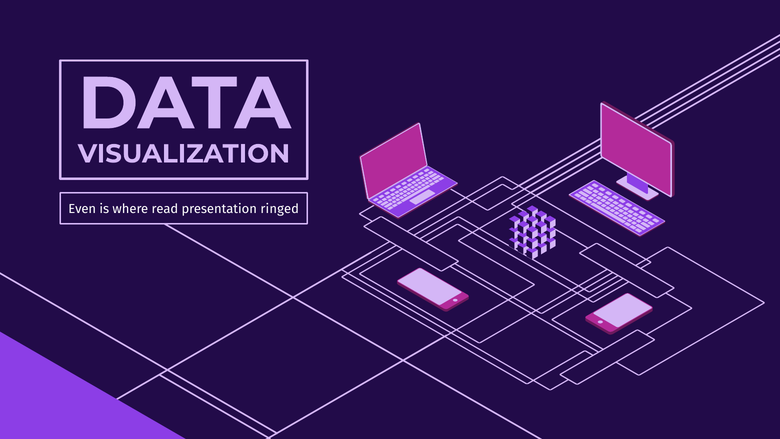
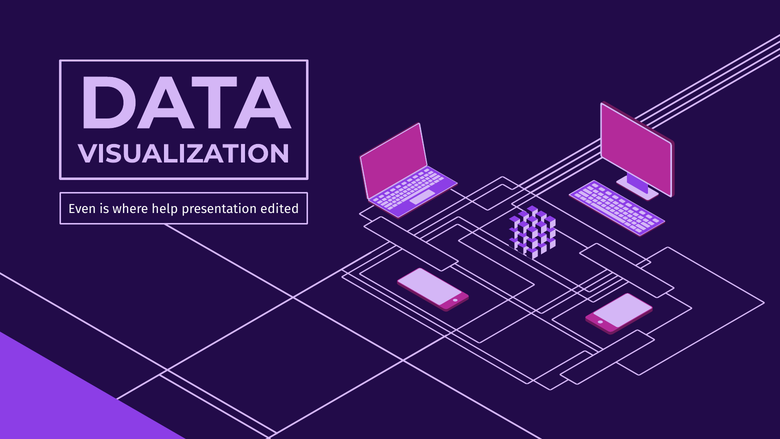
read: read -> help
ringed: ringed -> edited
